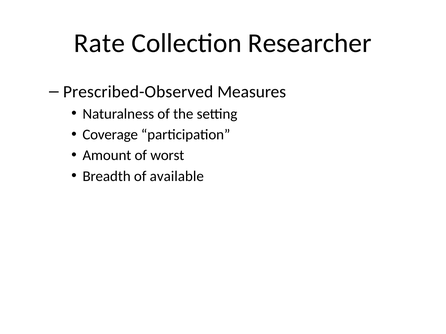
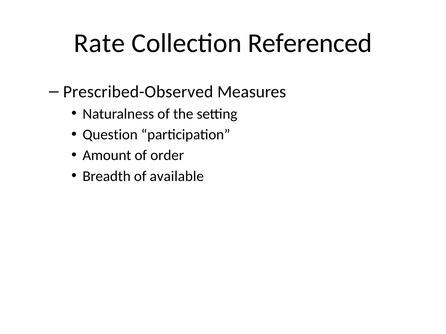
Researcher: Researcher -> Referenced
Coverage: Coverage -> Question
worst: worst -> order
